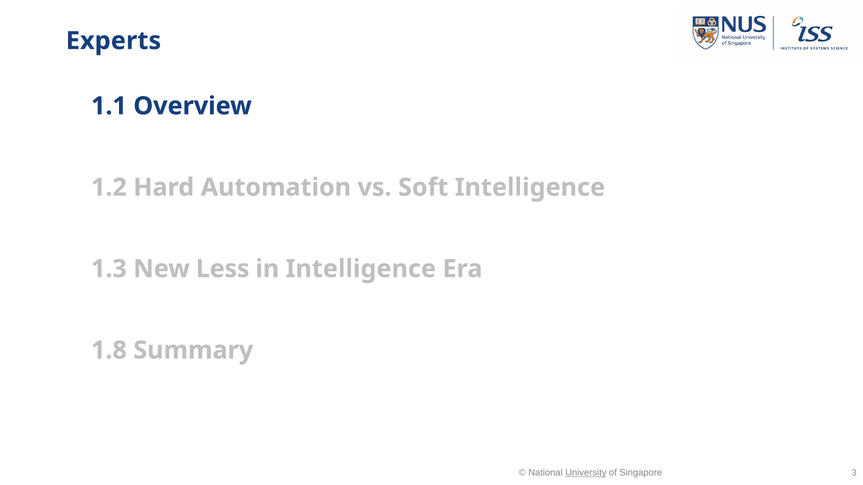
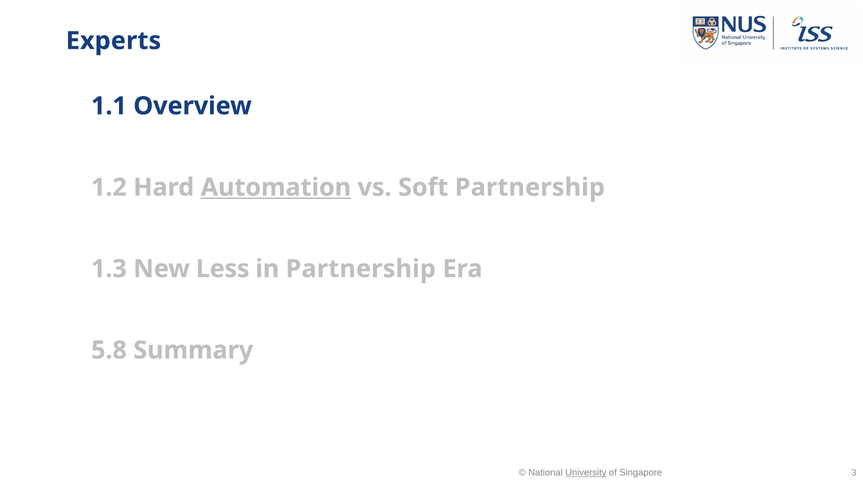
Automation underline: none -> present
Soft Intelligence: Intelligence -> Partnership
in Intelligence: Intelligence -> Partnership
1.8: 1.8 -> 5.8
